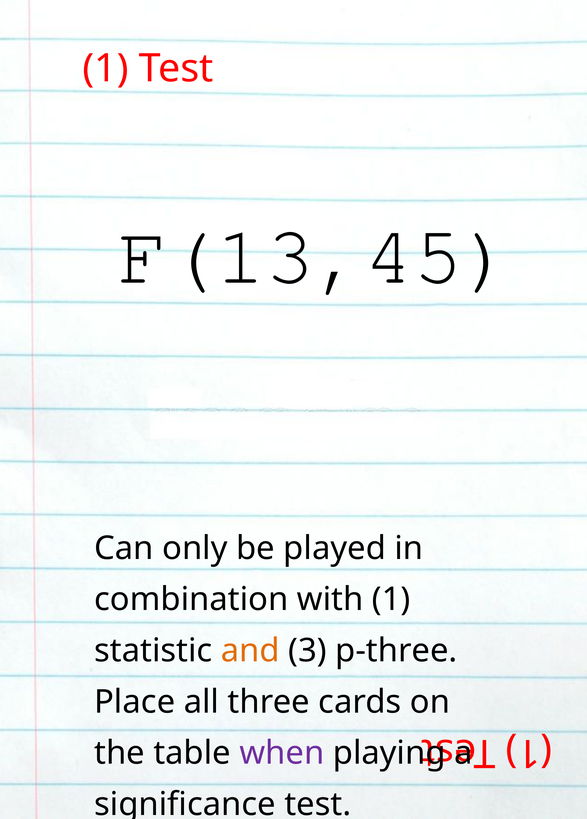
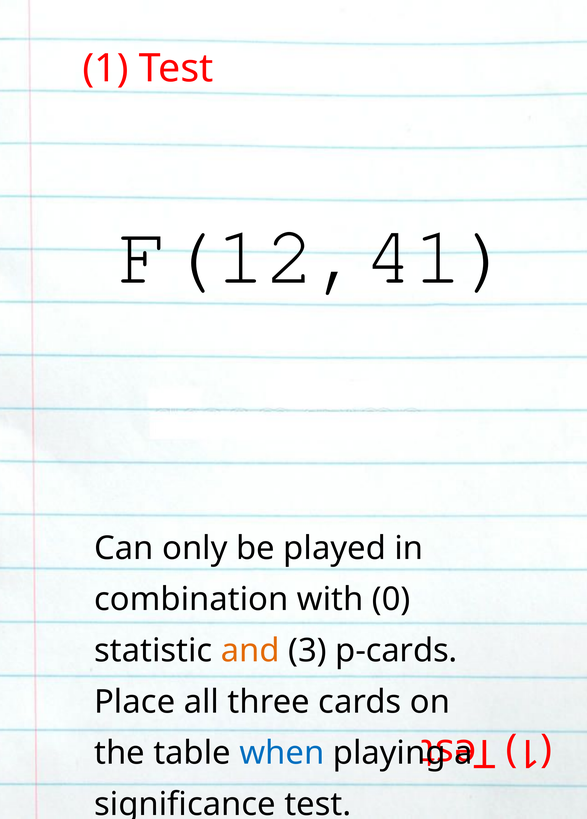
F(13,45: F(13,45 -> F(12,41
with 1: 1 -> 0
p-three: p-three -> p-cards
when colour: purple -> blue
